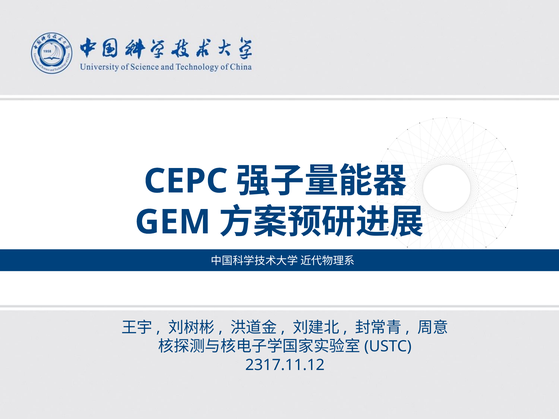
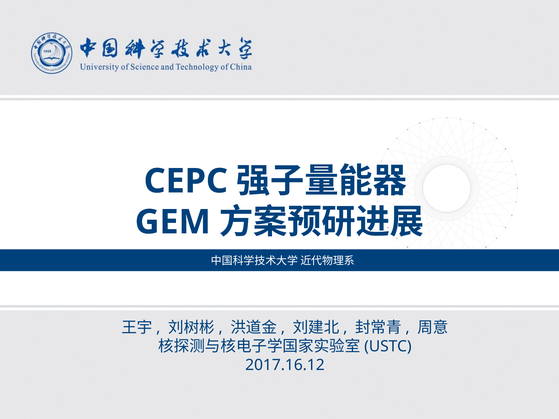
2317.11.12: 2317.11.12 -> 2017.16.12
